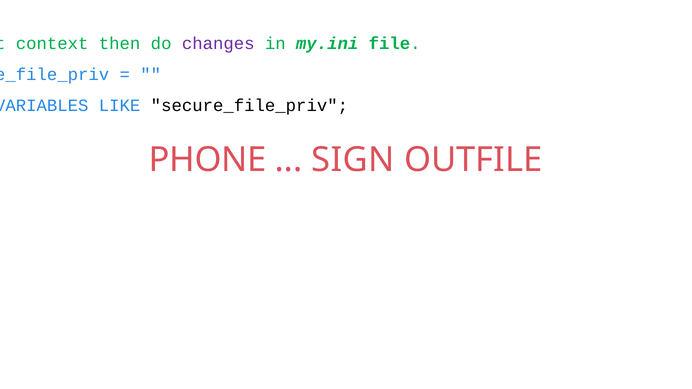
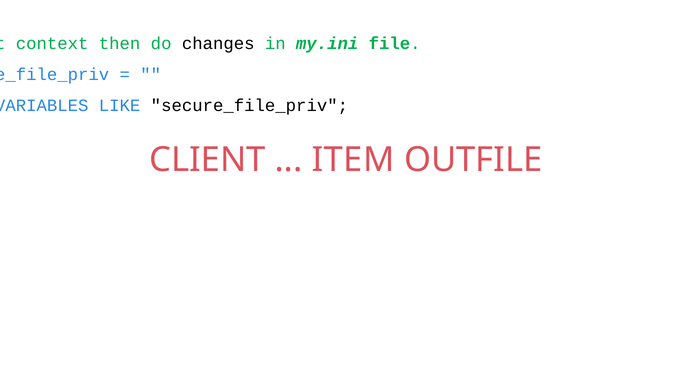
changes colour: purple -> black
PHONE: PHONE -> CLIENT
SIGN: SIGN -> ITEM
